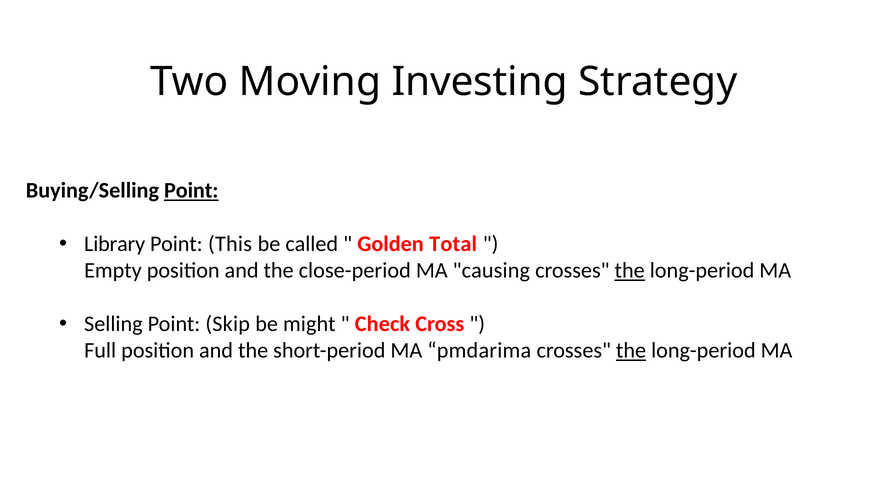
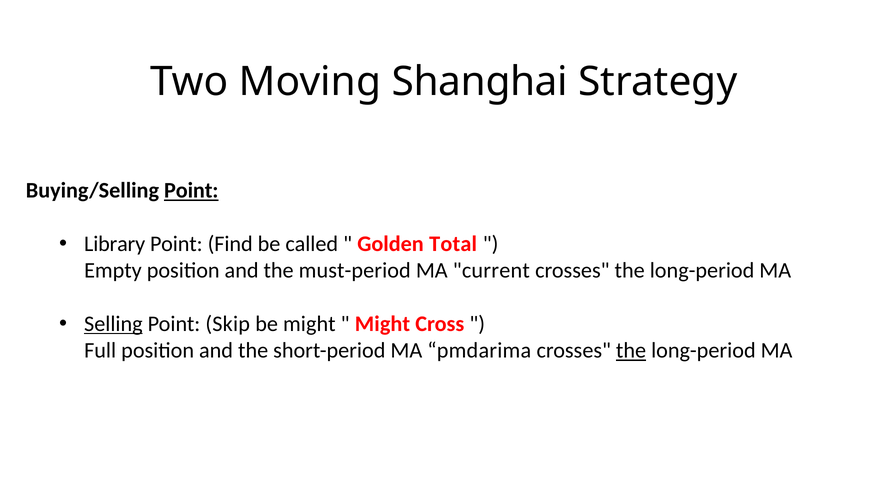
Investing: Investing -> Shanghai
This: This -> Find
close-period: close-period -> must-period
causing: causing -> current
the at (630, 270) underline: present -> none
Selling underline: none -> present
Check at (382, 324): Check -> Might
